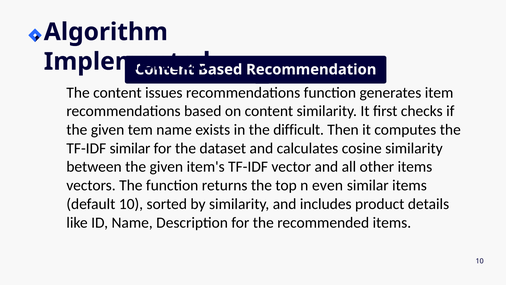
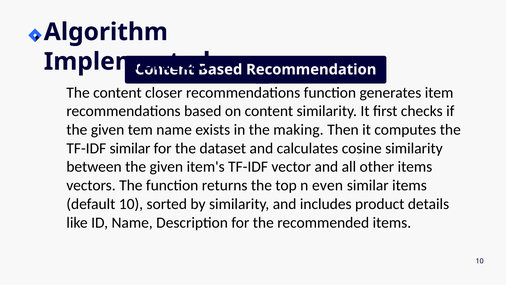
issues: issues -> closer
difficult: difficult -> making
